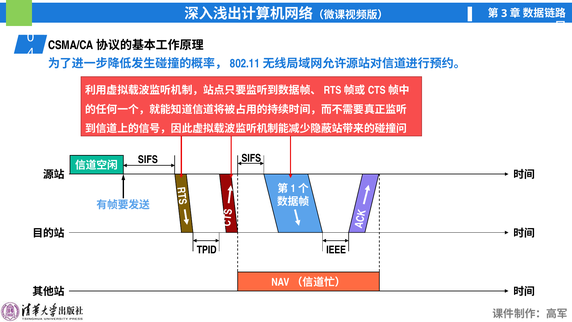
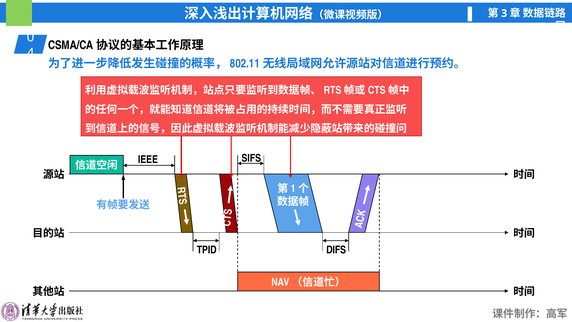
SIFS at (148, 159): SIFS -> IEEE
IEEE: IEEE -> DIFS
